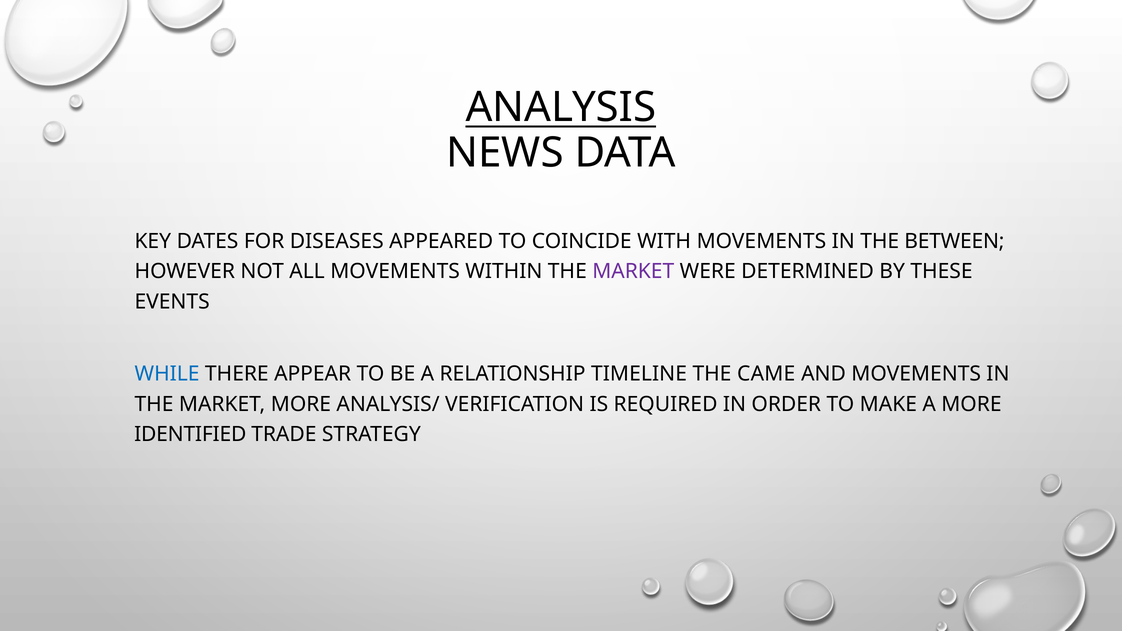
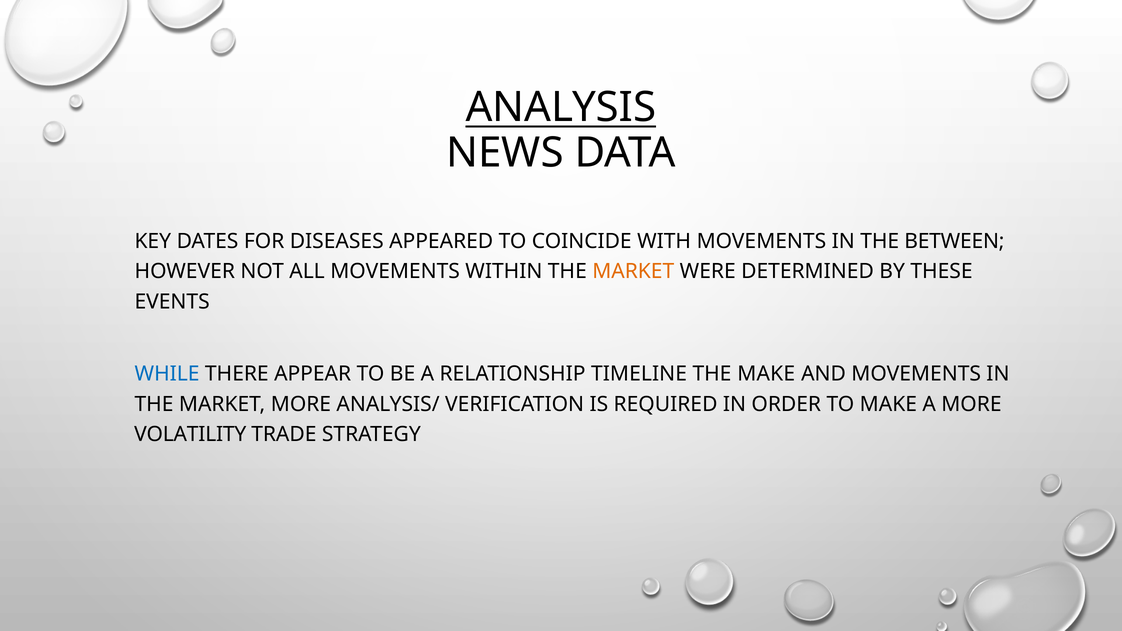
MARKET at (633, 271) colour: purple -> orange
THE CAME: CAME -> MAKE
IDENTIFIED: IDENTIFIED -> VOLATILITY
